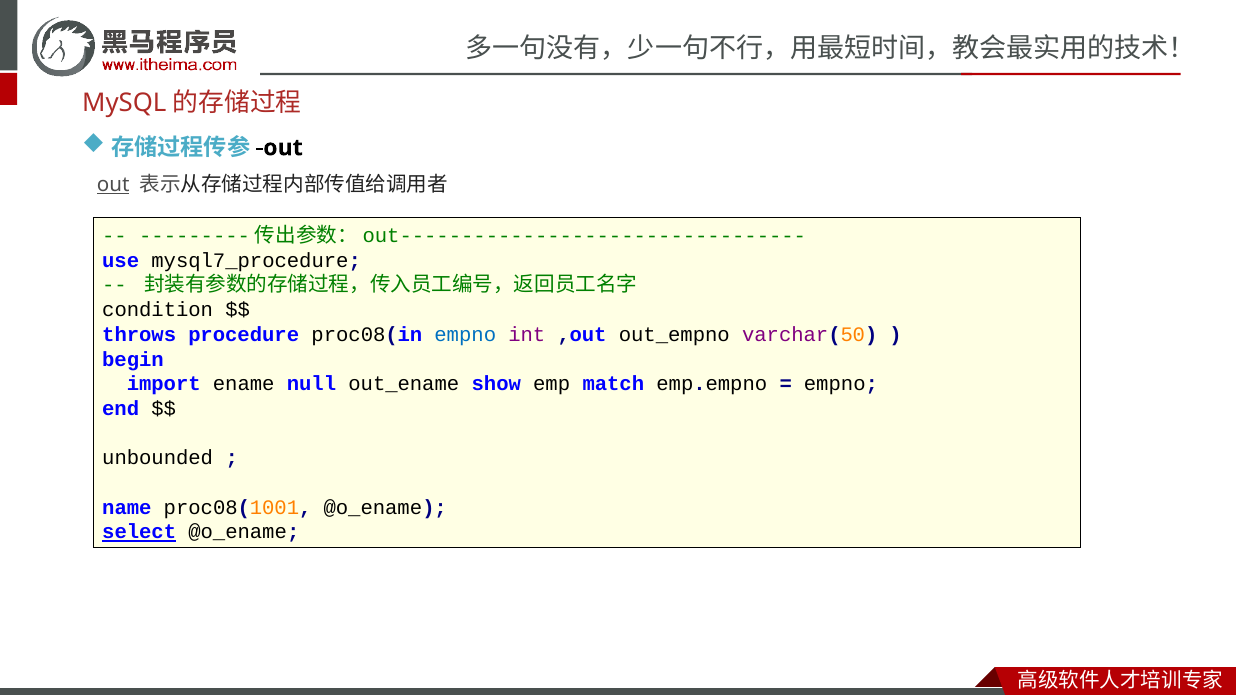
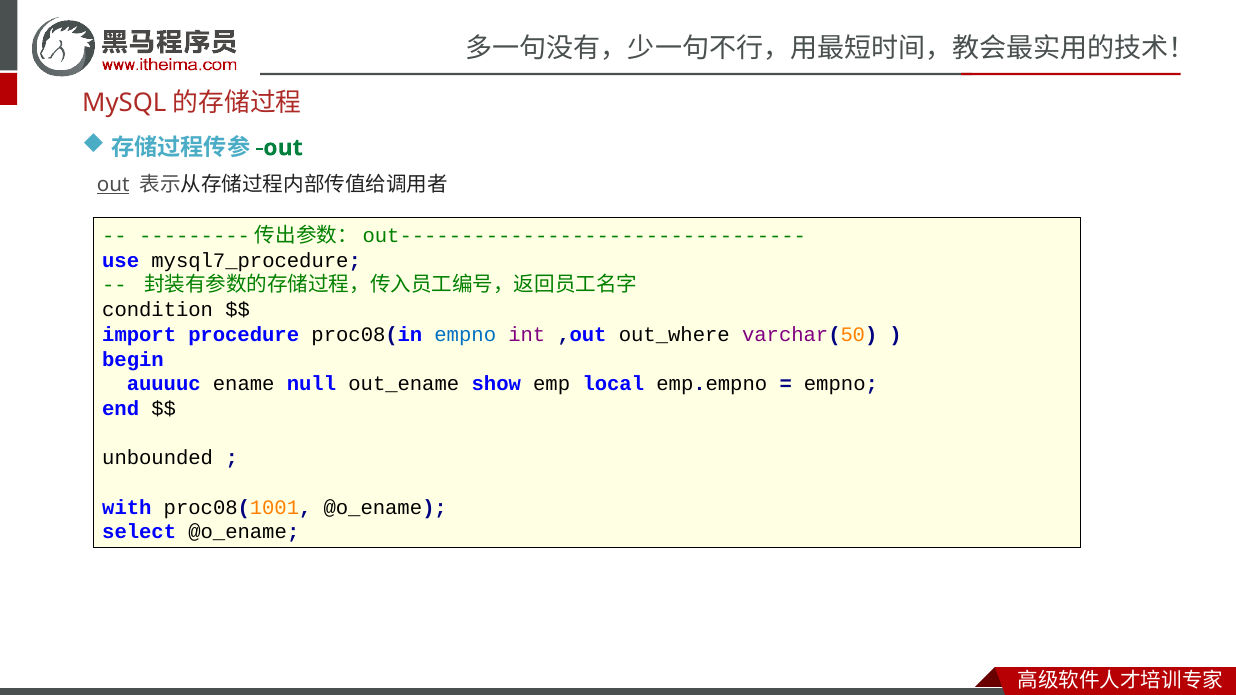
out at (279, 148) colour: black -> green
throws: throws -> import
out_empno: out_empno -> out_where
import: import -> auuuuc
match: match -> local
name: name -> with
select underline: present -> none
